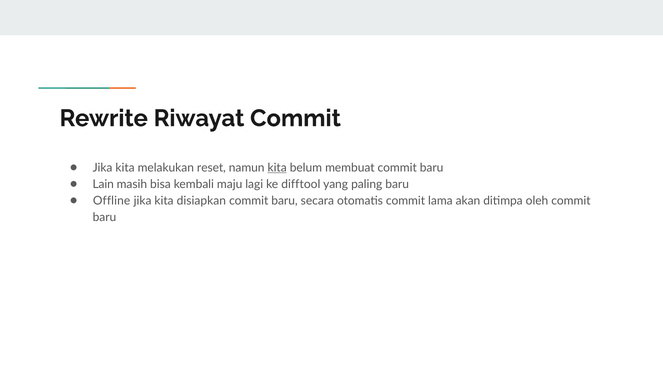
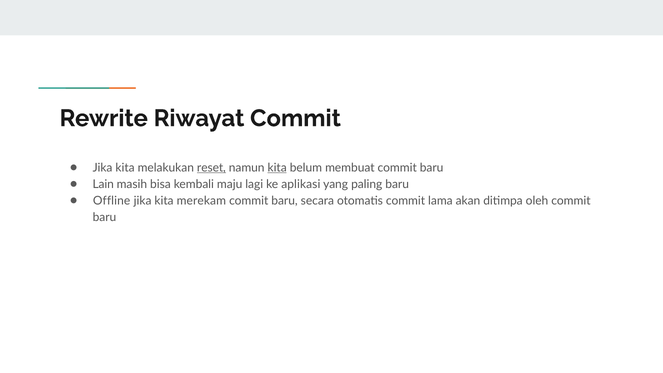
reset underline: none -> present
difftool: difftool -> aplikasi
disiapkan: disiapkan -> merekam
